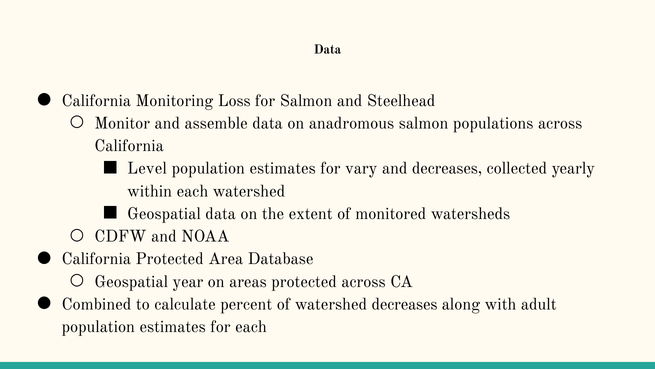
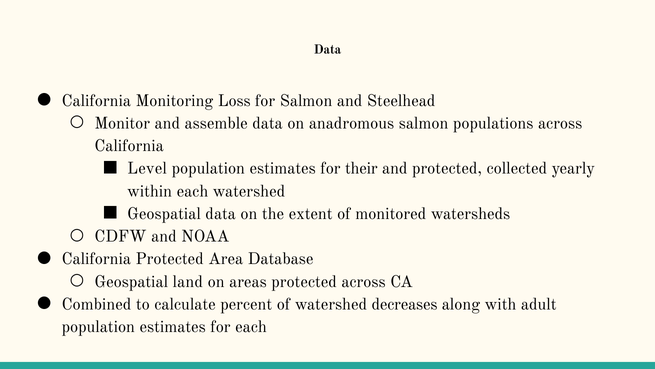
vary: vary -> their
and decreases: decreases -> protected
year: year -> land
